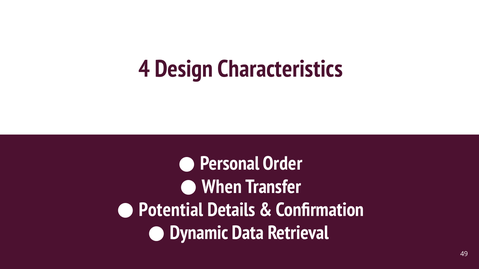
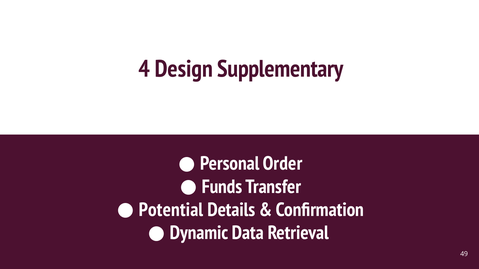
Characteristics: Characteristics -> Supplementary
When: When -> Funds
